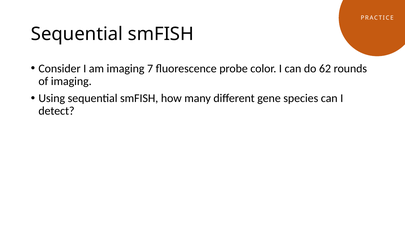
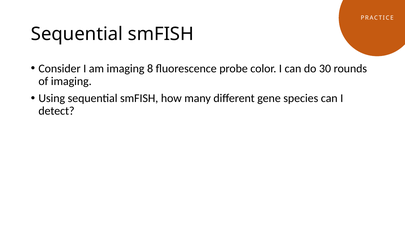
7: 7 -> 8
62: 62 -> 30
